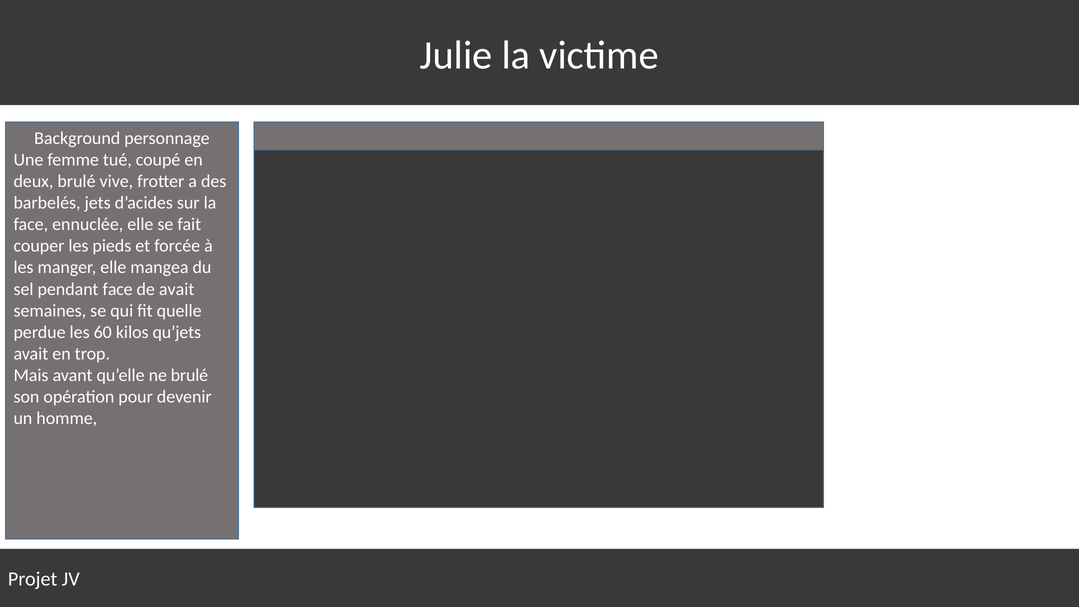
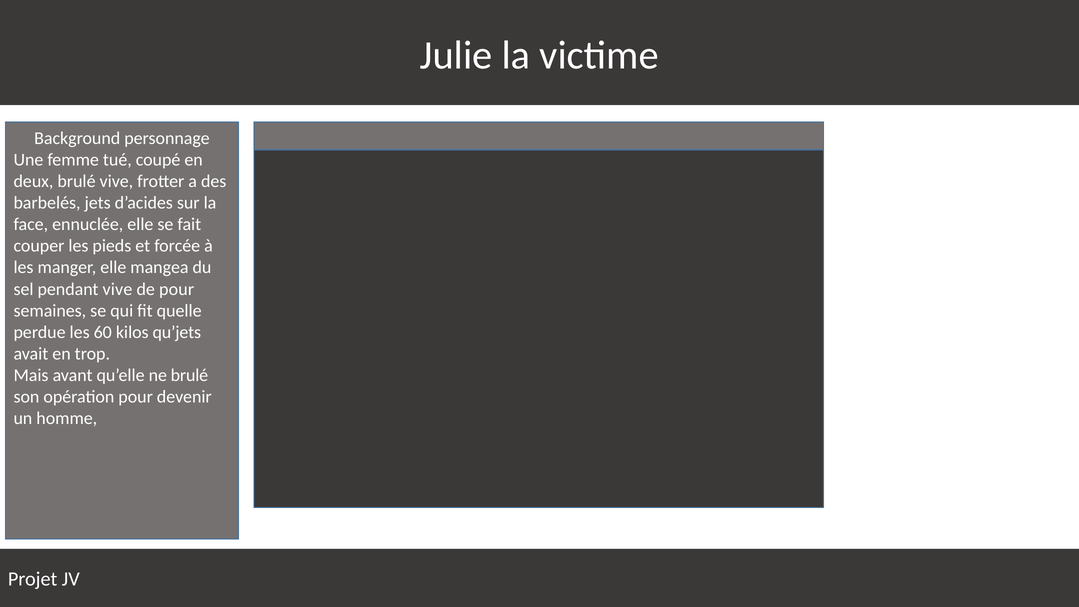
pendant face: face -> vive
de avait: avait -> pour
